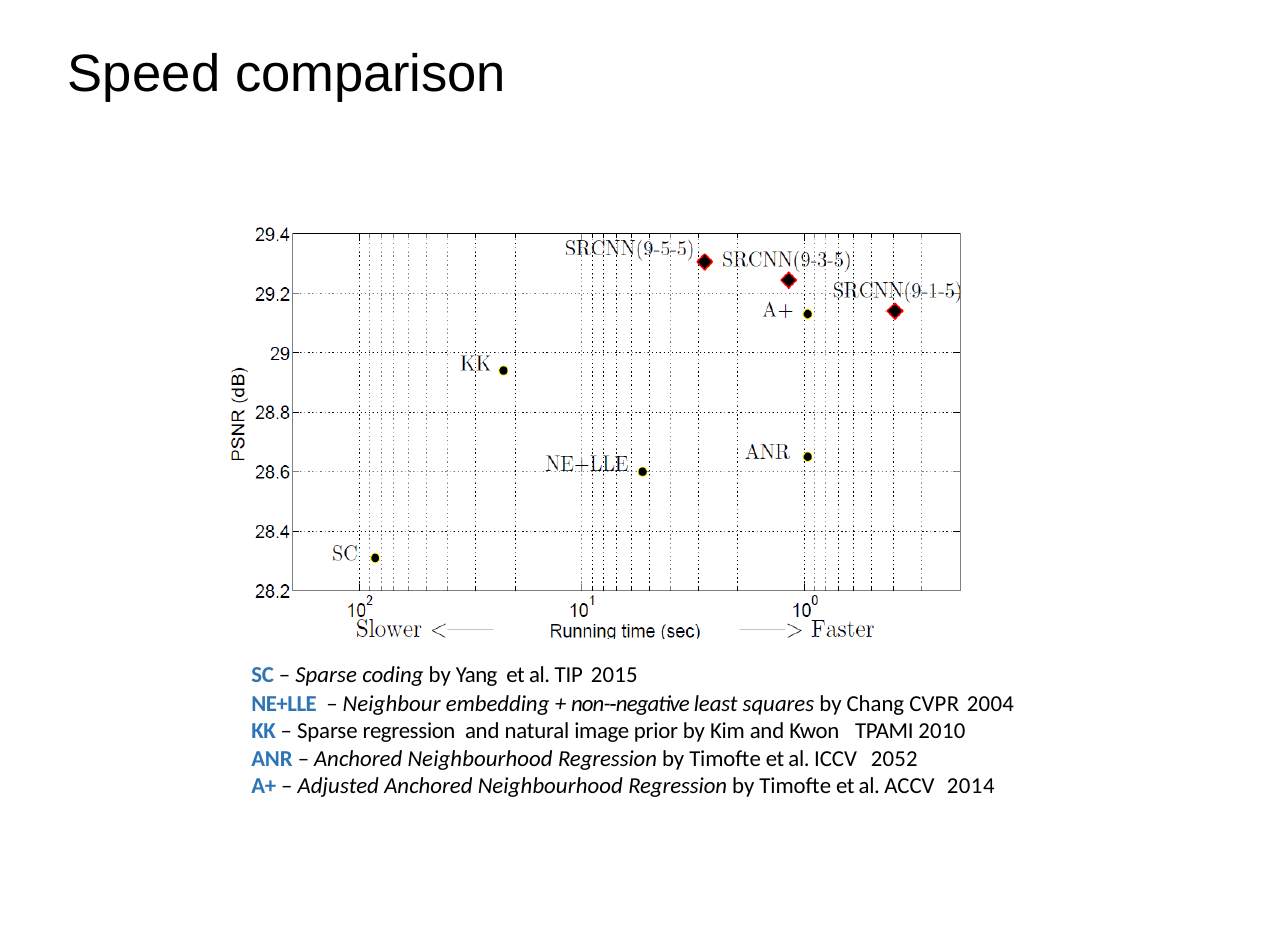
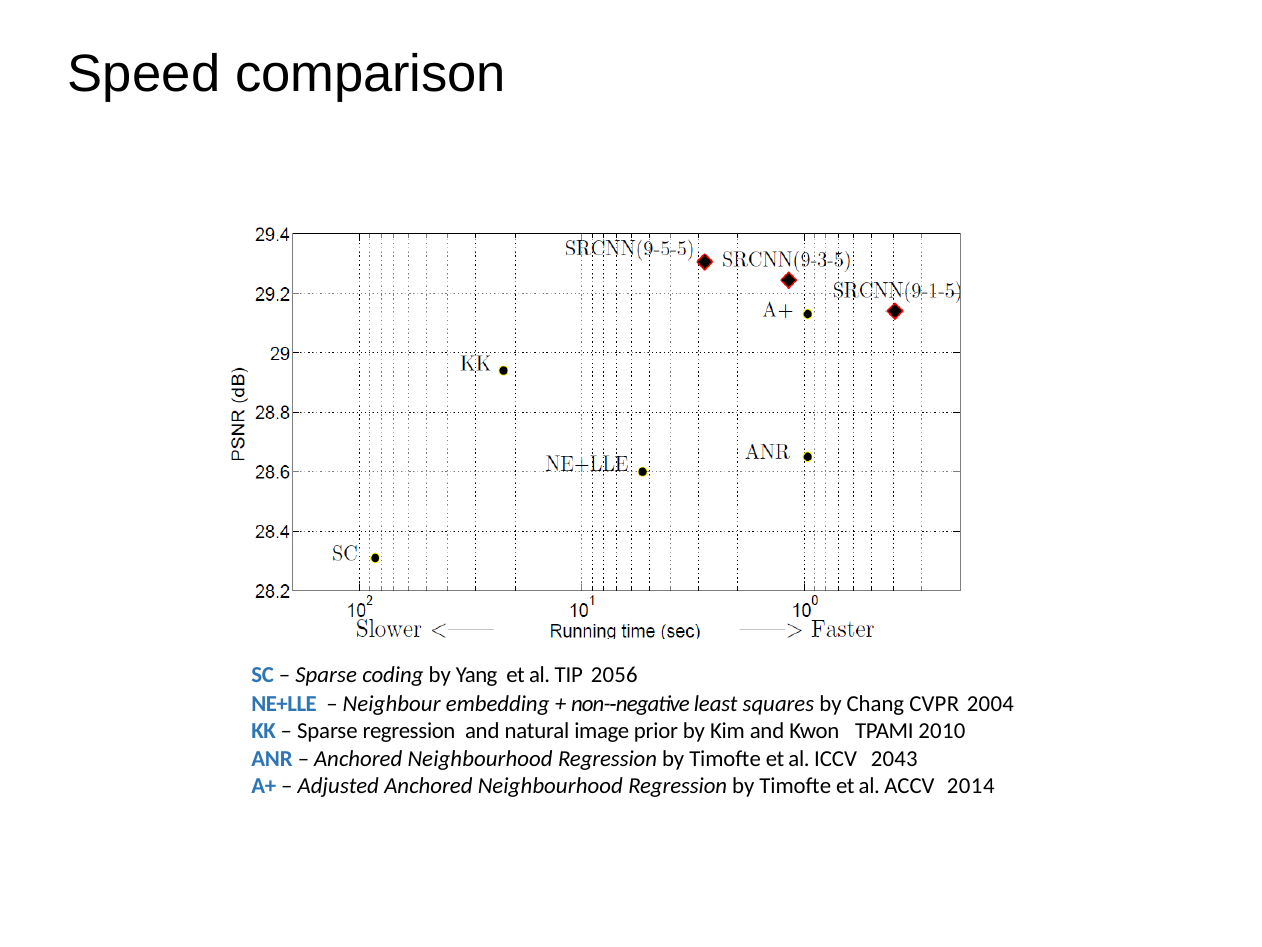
2015: 2015 -> 2056
2052: 2052 -> 2043
